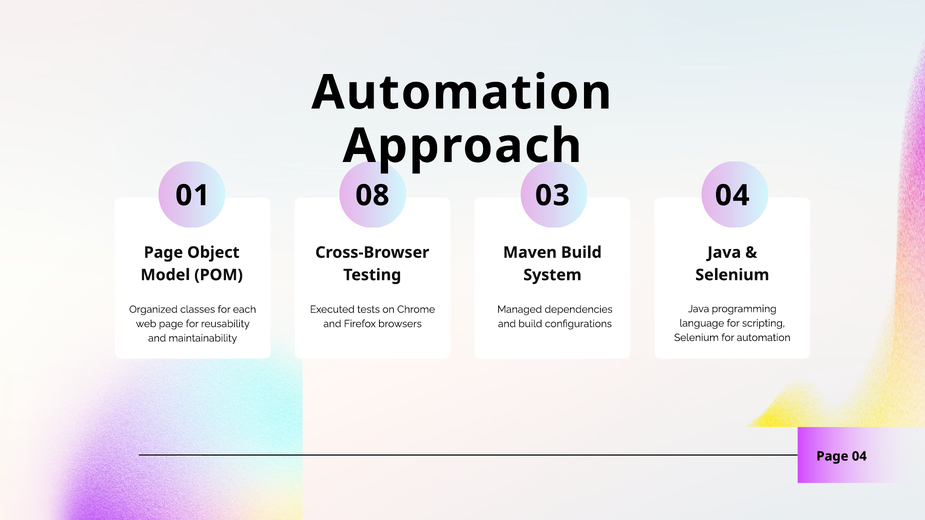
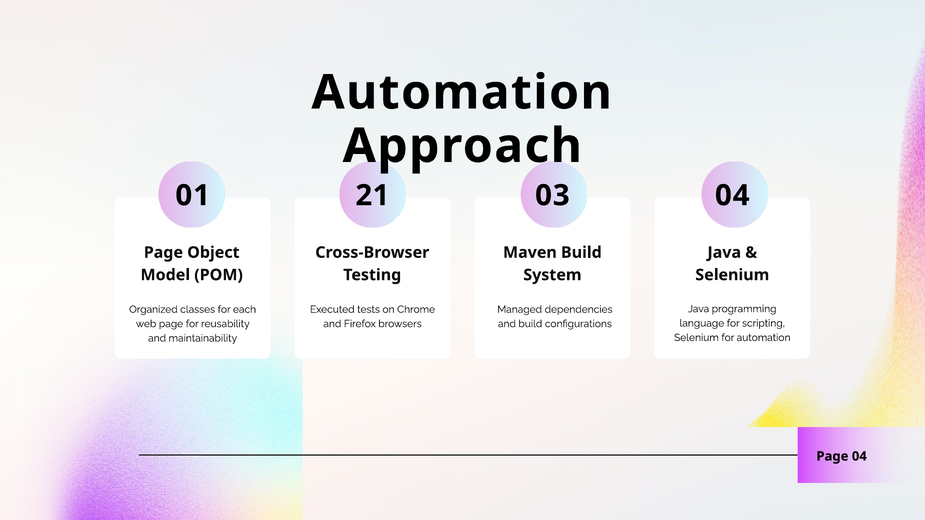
08: 08 -> 21
